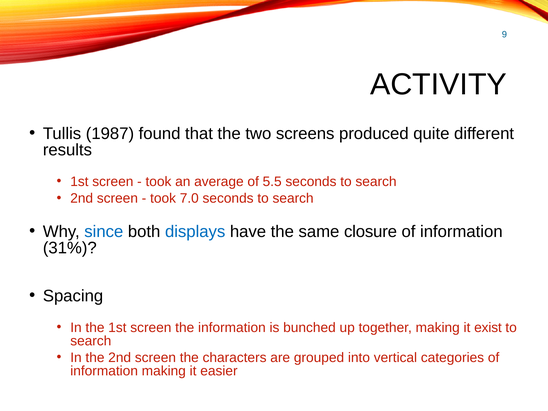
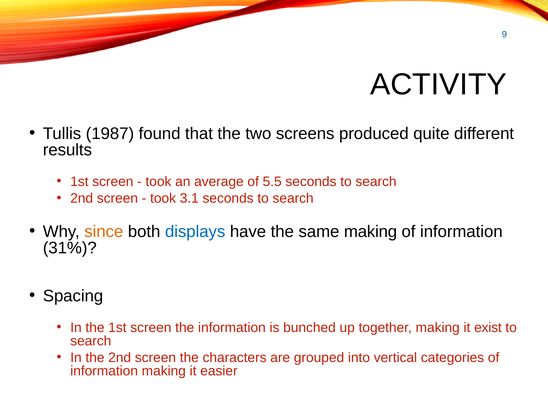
7.0: 7.0 -> 3.1
since colour: blue -> orange
same closure: closure -> making
